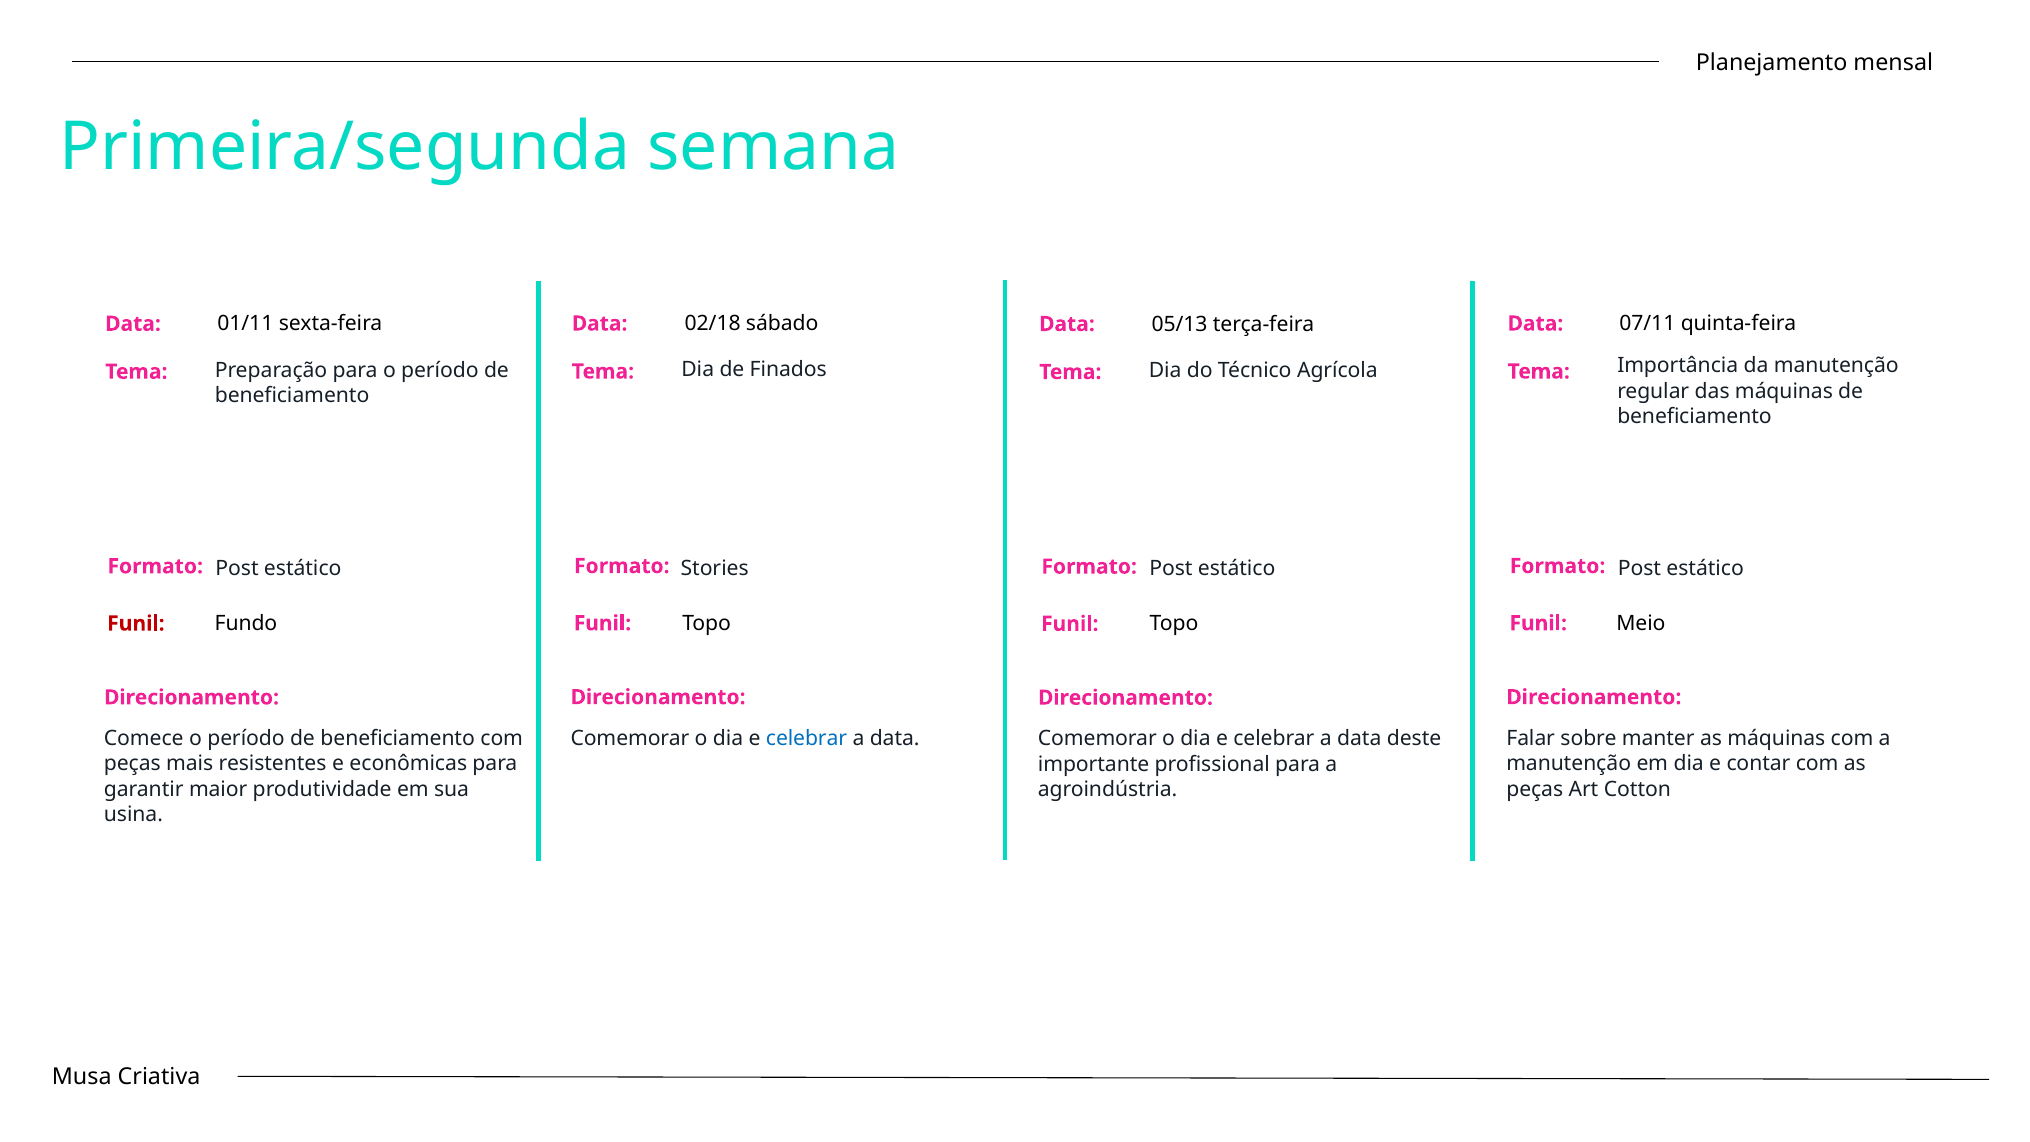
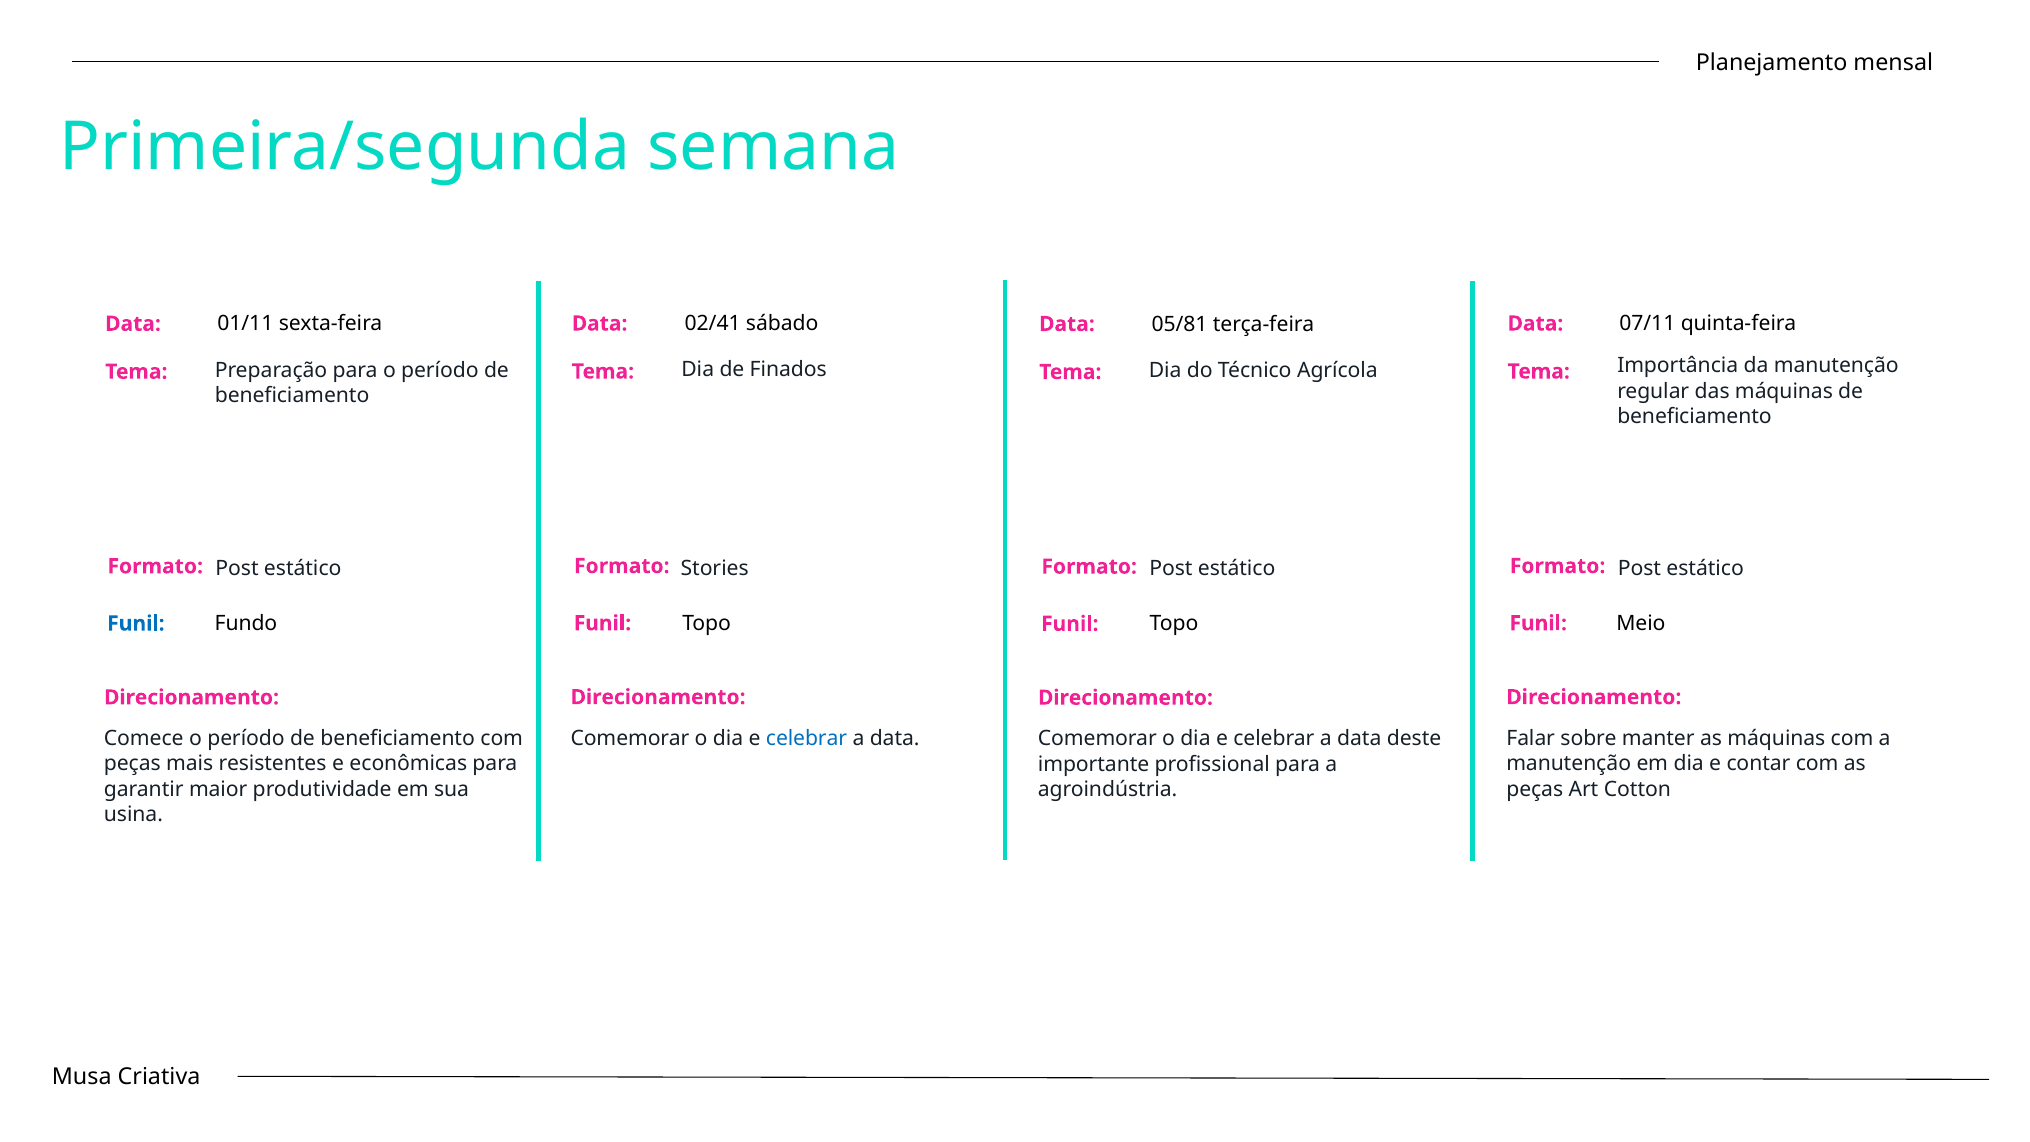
02/18: 02/18 -> 02/41
05/13: 05/13 -> 05/81
Funil at (136, 623) colour: red -> blue
